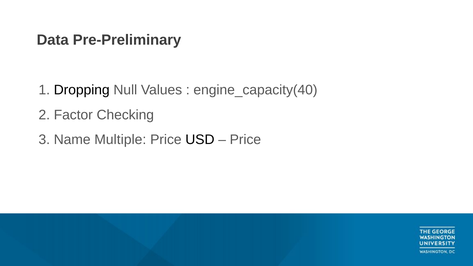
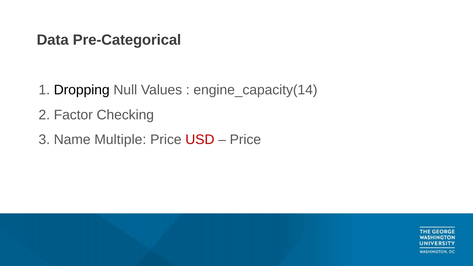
Pre-Preliminary: Pre-Preliminary -> Pre-Categorical
engine_capacity(40: engine_capacity(40 -> engine_capacity(14
USD colour: black -> red
